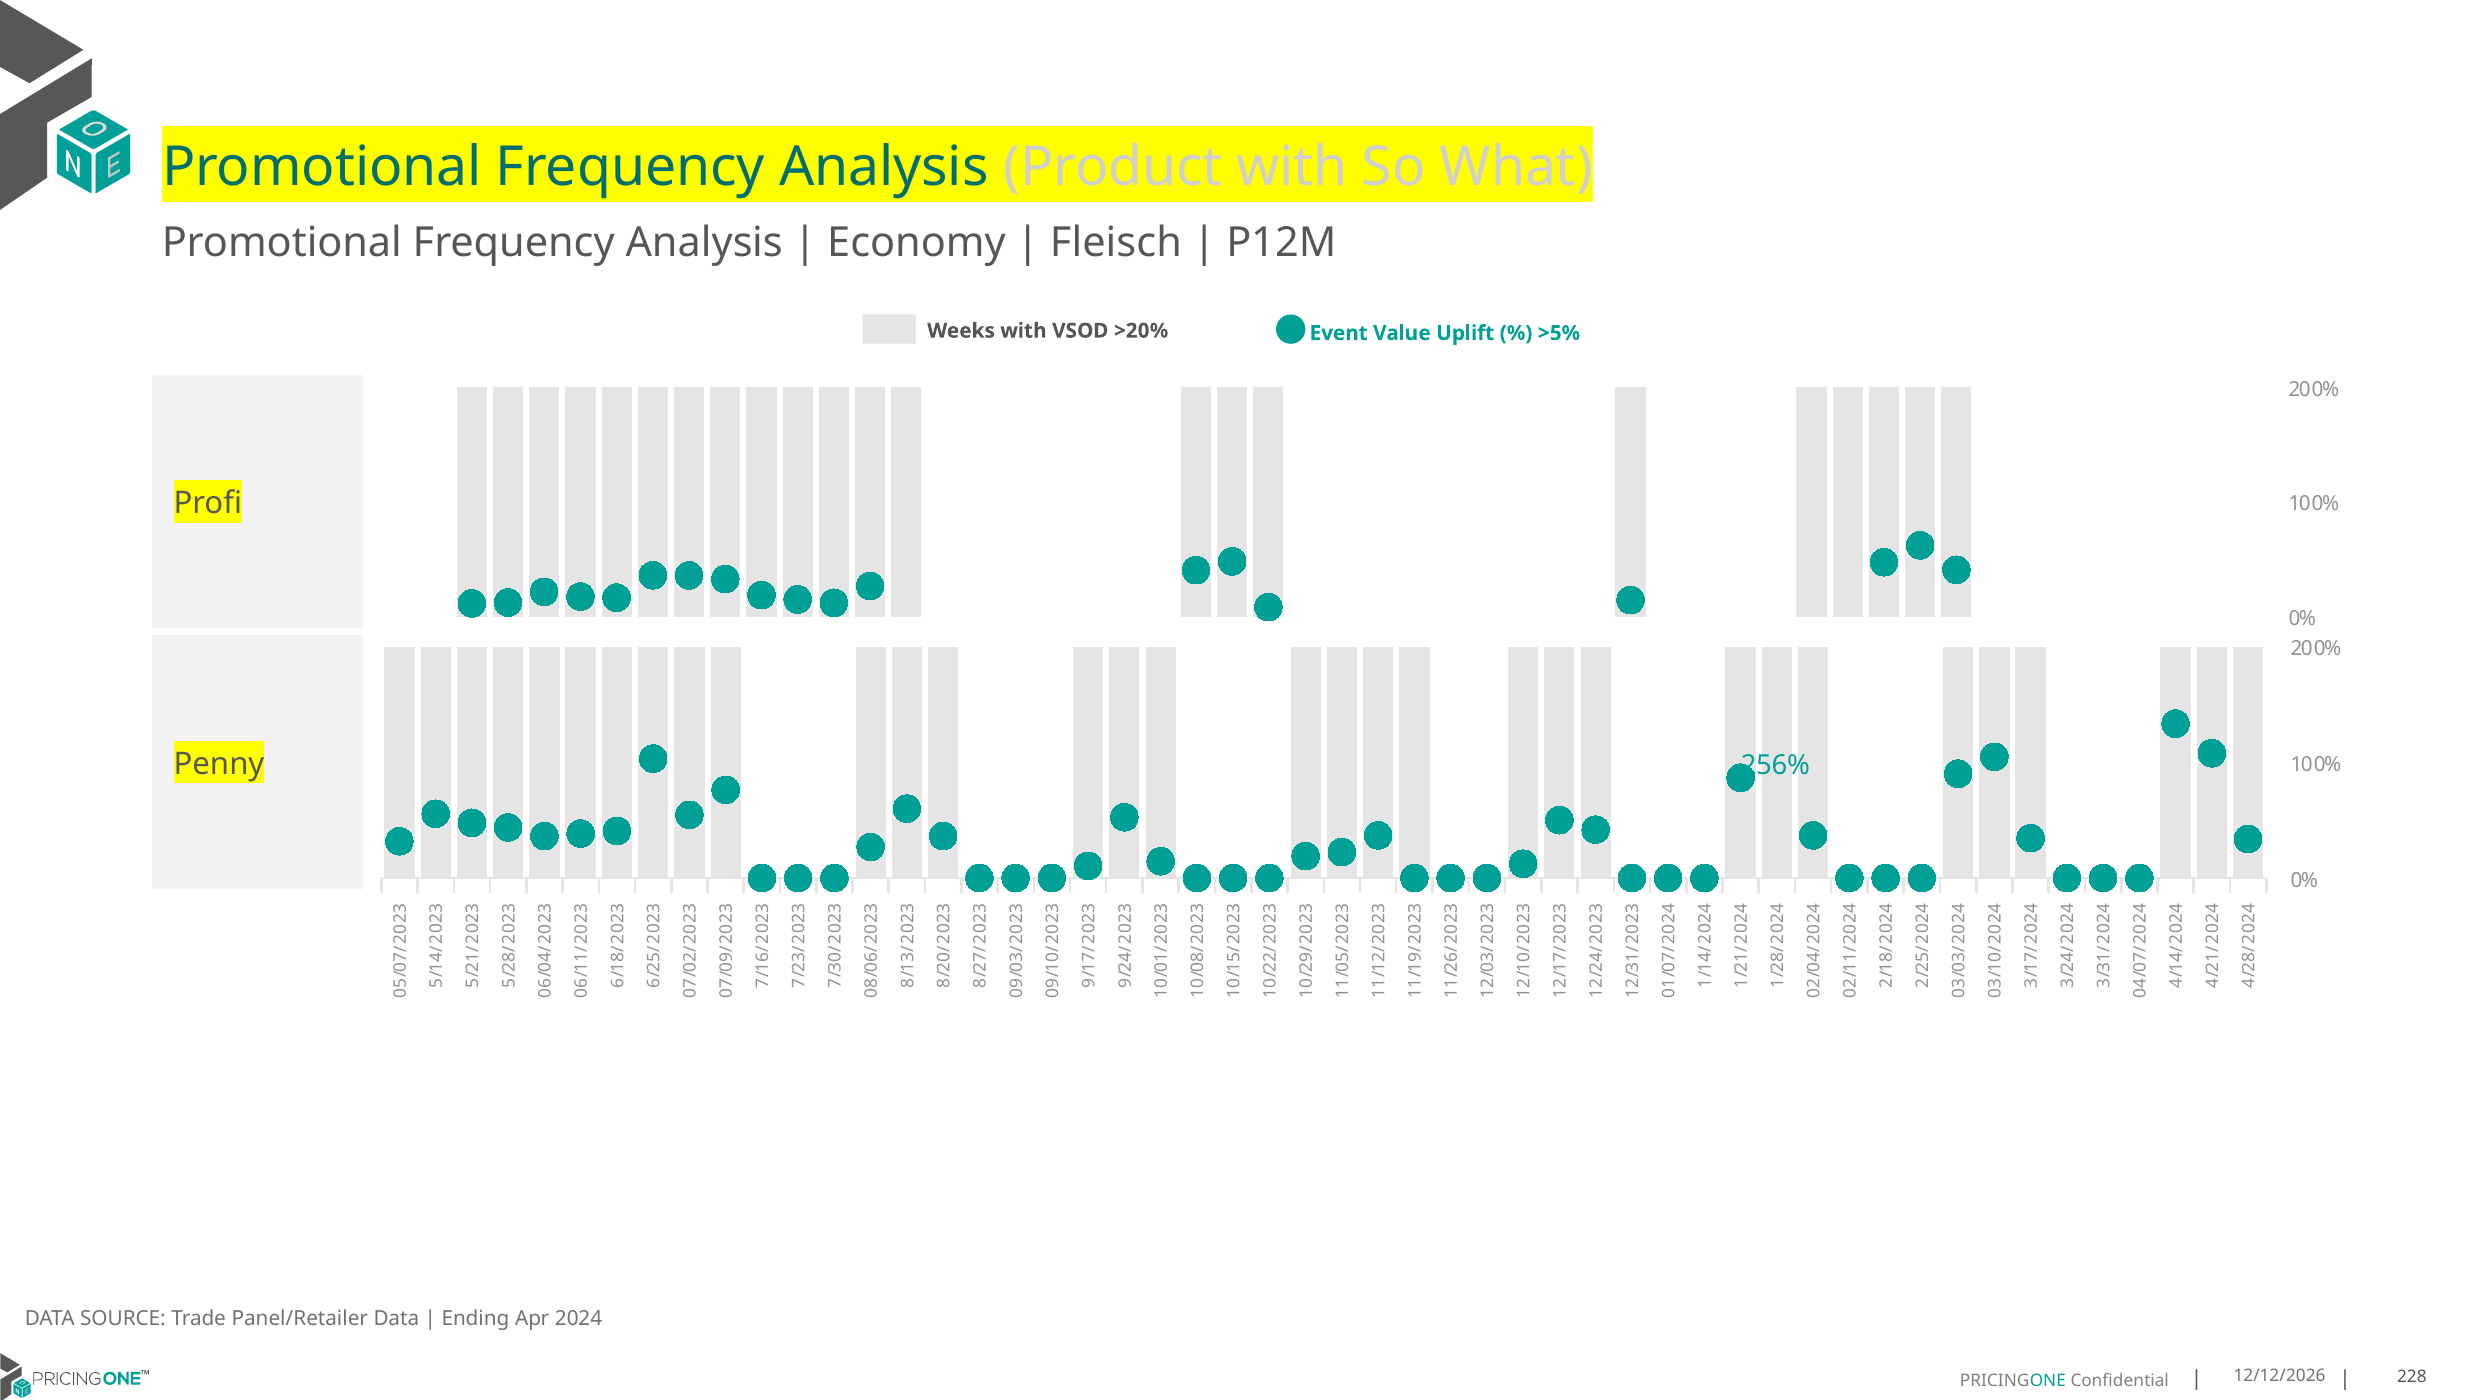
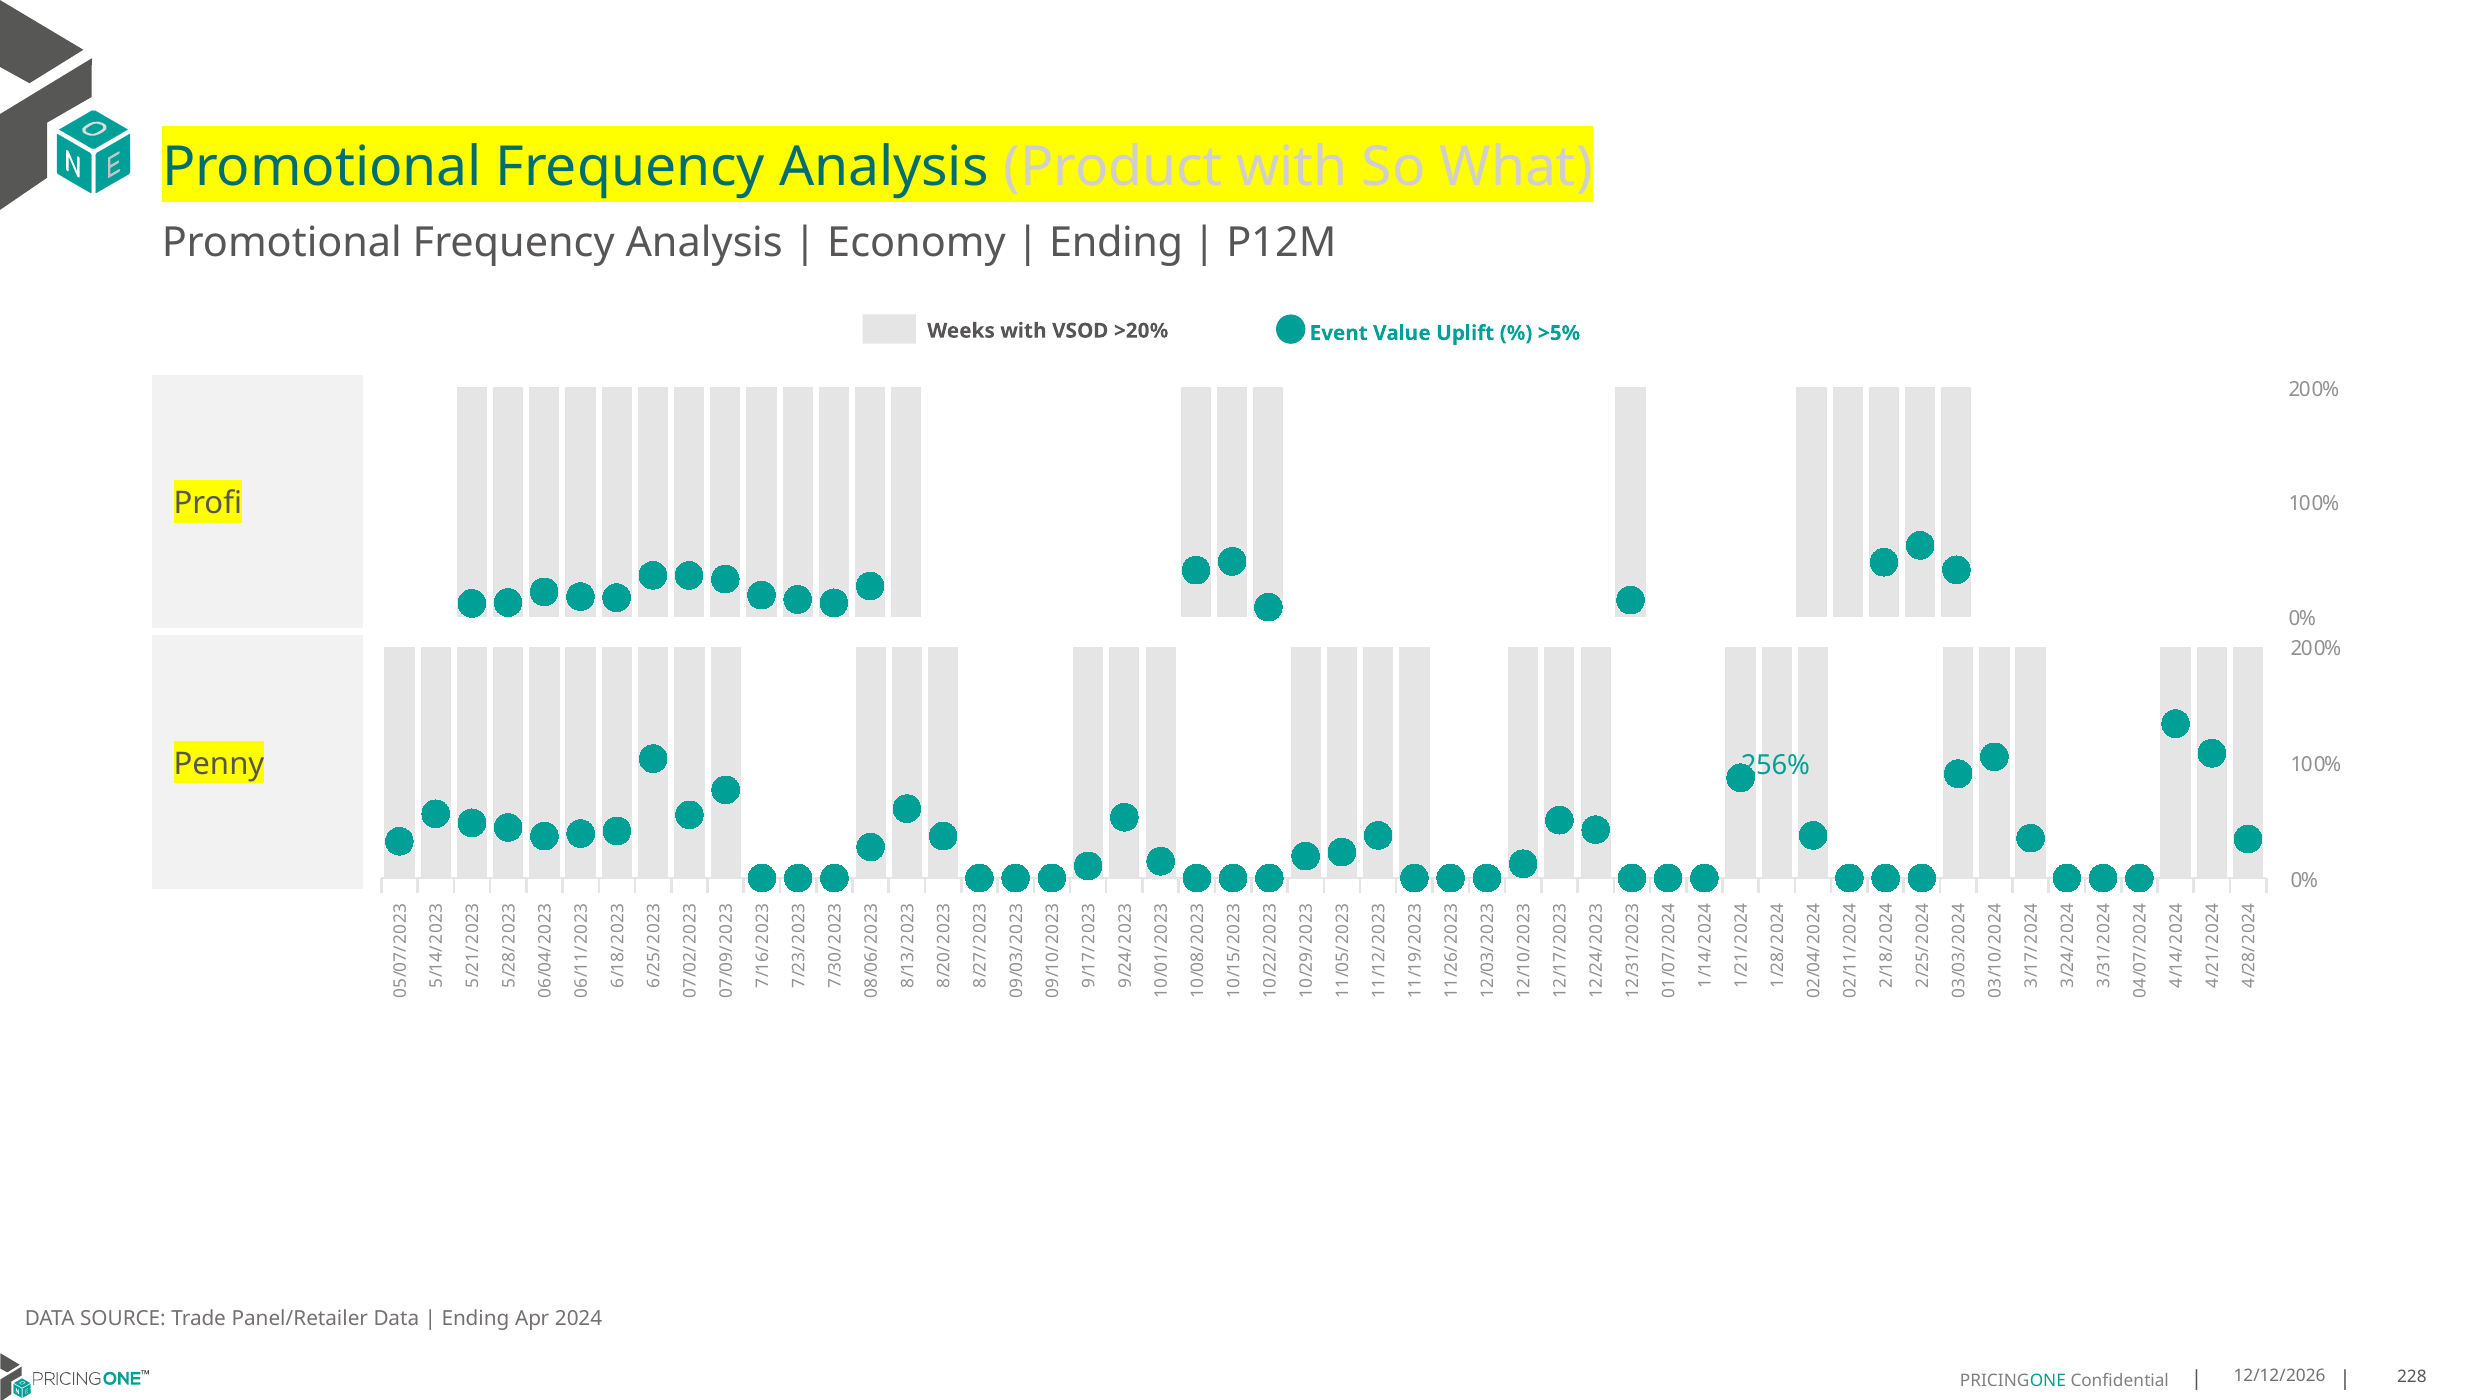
Fleisch at (1116, 243): Fleisch -> Ending
